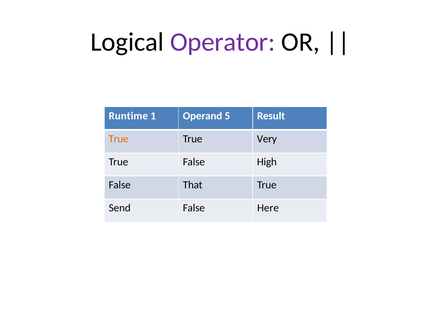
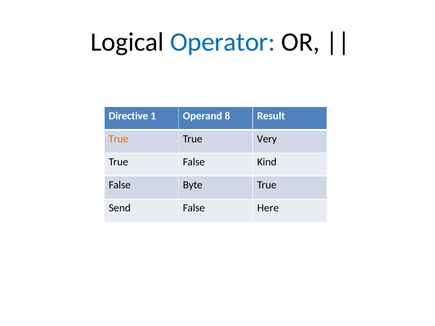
Operator colour: purple -> blue
Runtime: Runtime -> Directive
5: 5 -> 8
High: High -> Kind
That: That -> Byte
